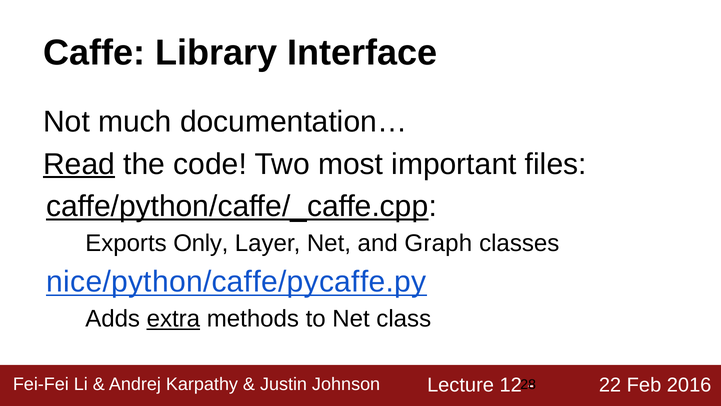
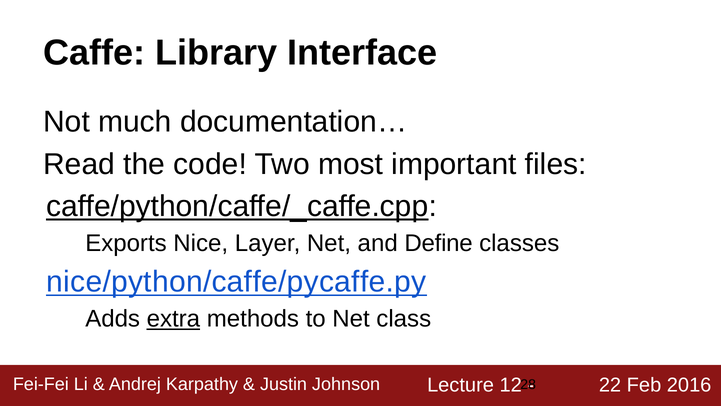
Read underline: present -> none
Only: Only -> Nice
Graph: Graph -> Define
